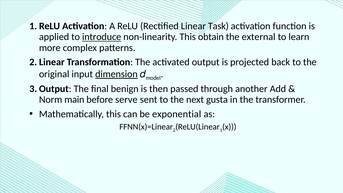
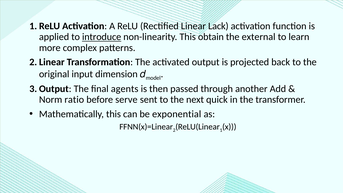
Task: Task -> Lack
dimension underline: present -> none
benign: benign -> agents
main: main -> ratio
gusta: gusta -> quick
